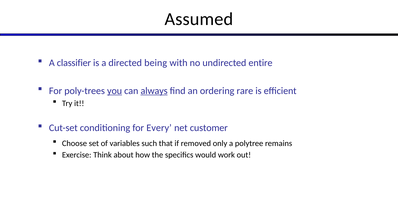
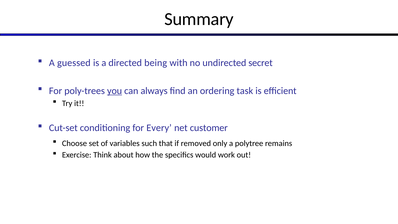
Assumed: Assumed -> Summary
classifier: classifier -> guessed
entire: entire -> secret
always underline: present -> none
rare: rare -> task
